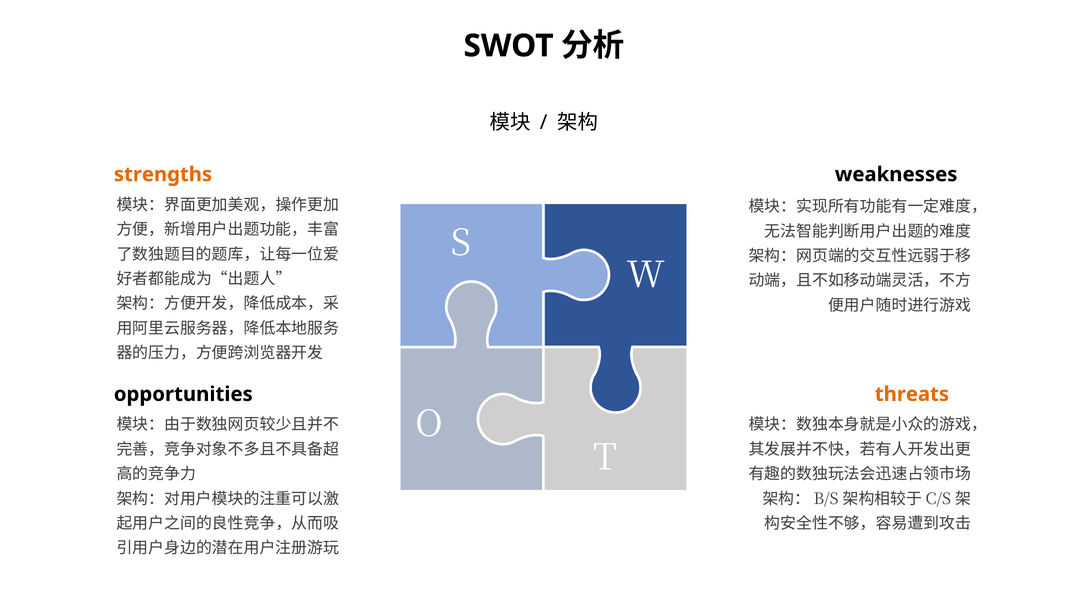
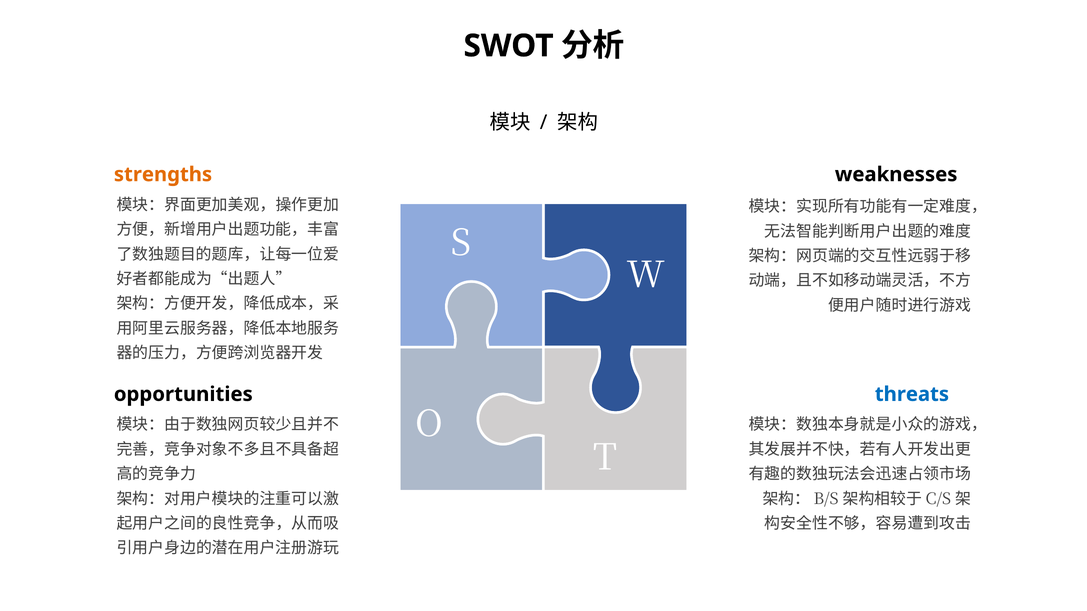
threats colour: orange -> blue
